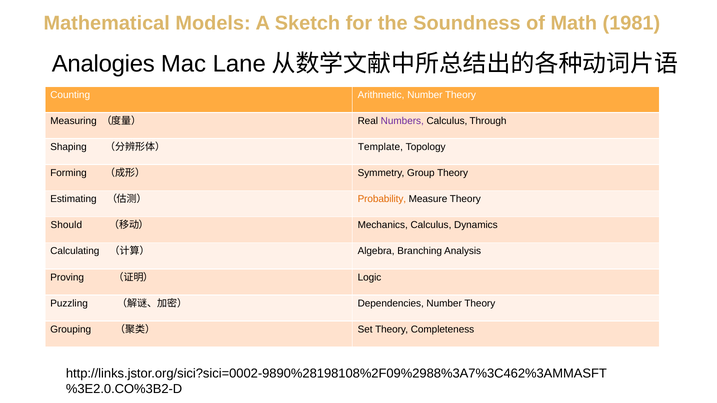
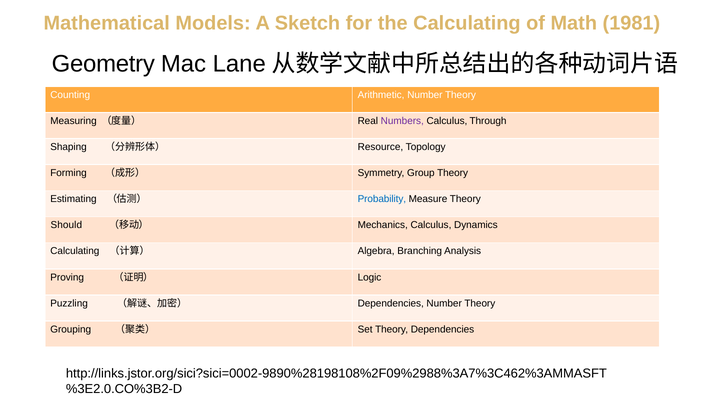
the Soundness: Soundness -> Calculating
Analogies: Analogies -> Geometry
Template: Template -> Resource
Probability colour: orange -> blue
Theory Completeness: Completeness -> Dependencies
